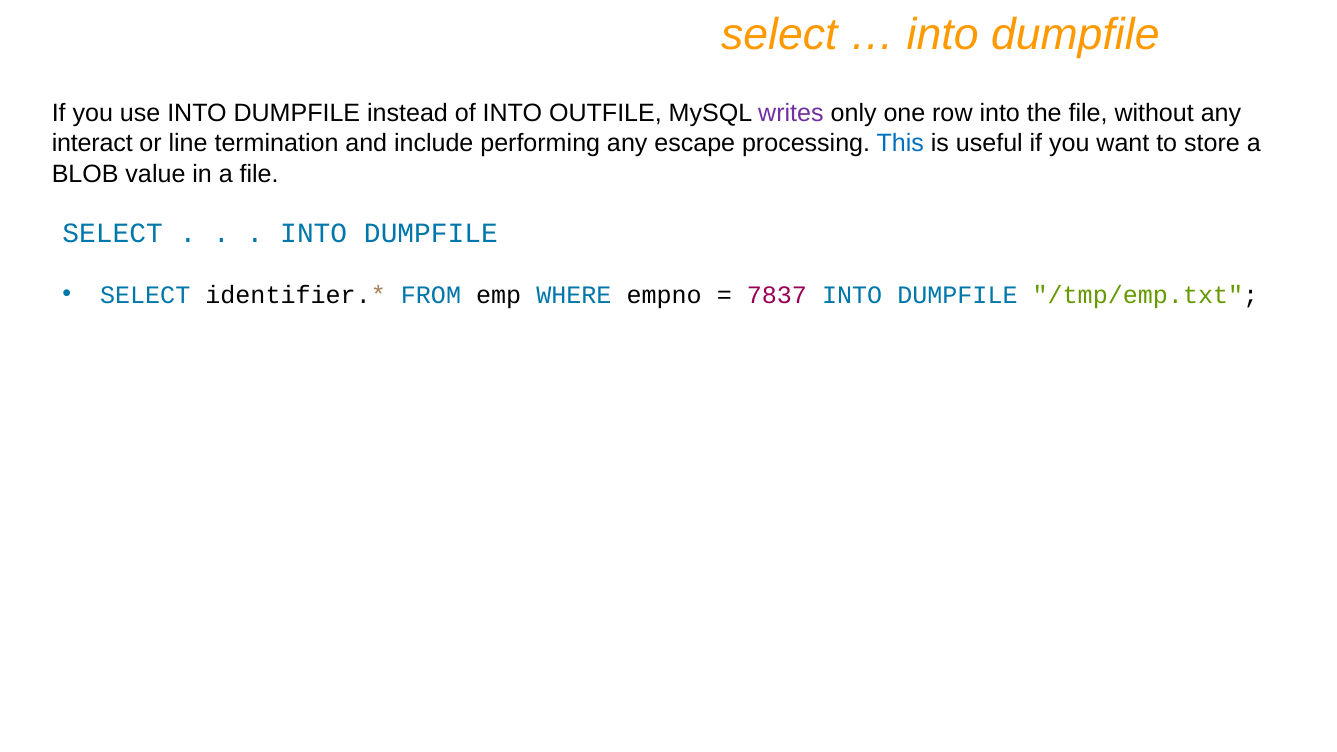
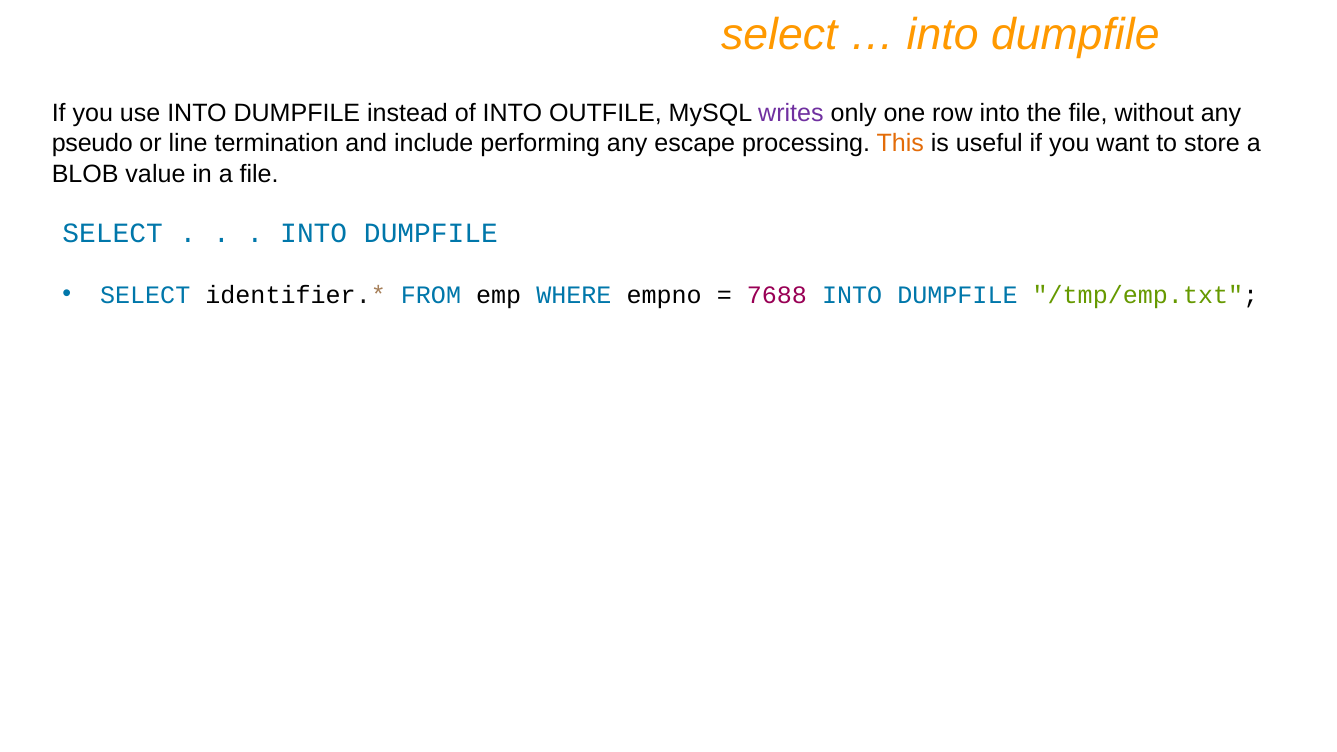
interact: interact -> pseudo
This colour: blue -> orange
7837: 7837 -> 7688
